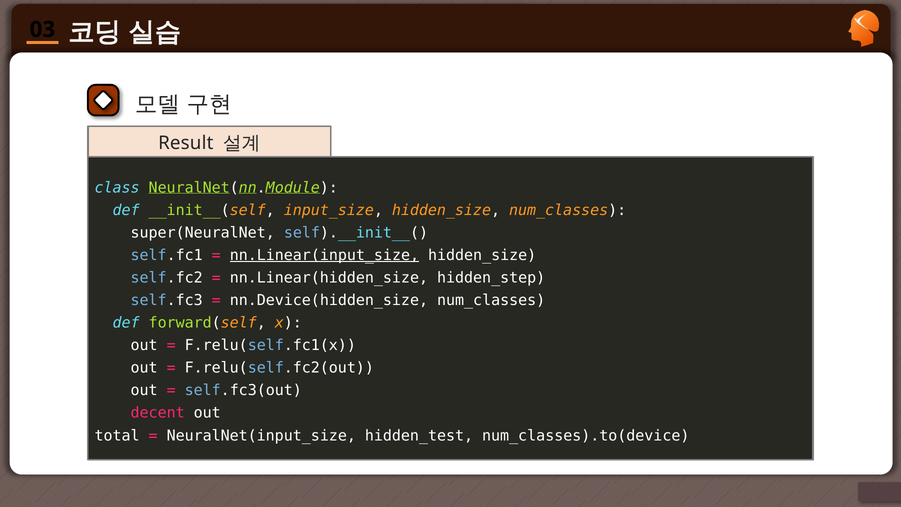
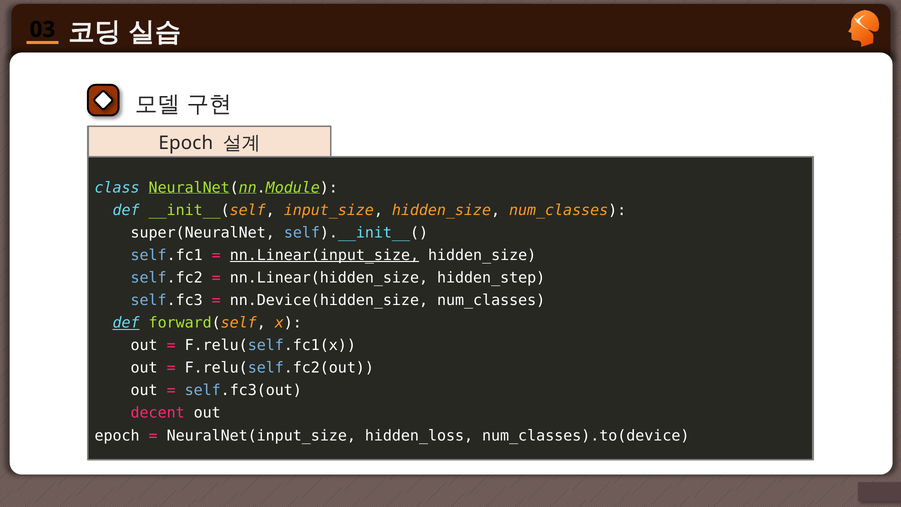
Result at (186, 143): Result -> Epoch
def at (126, 323) underline: none -> present
total at (117, 435): total -> epoch
hidden_test: hidden_test -> hidden_loss
